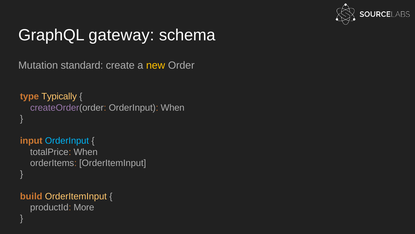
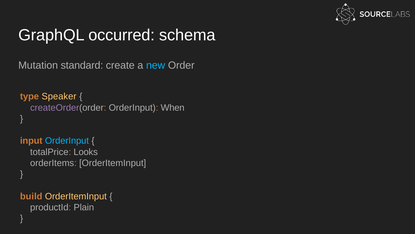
gateway: gateway -> occurred
new colour: yellow -> light blue
Typically: Typically -> Speaker
totalPrice When: When -> Looks
More: More -> Plain
